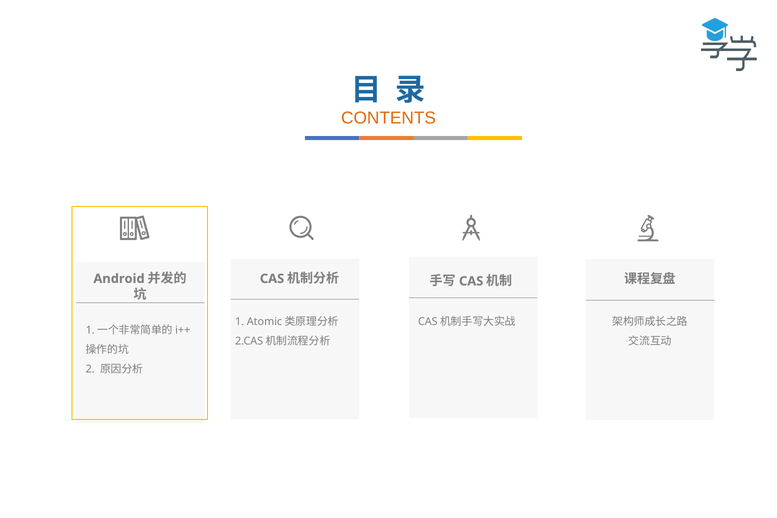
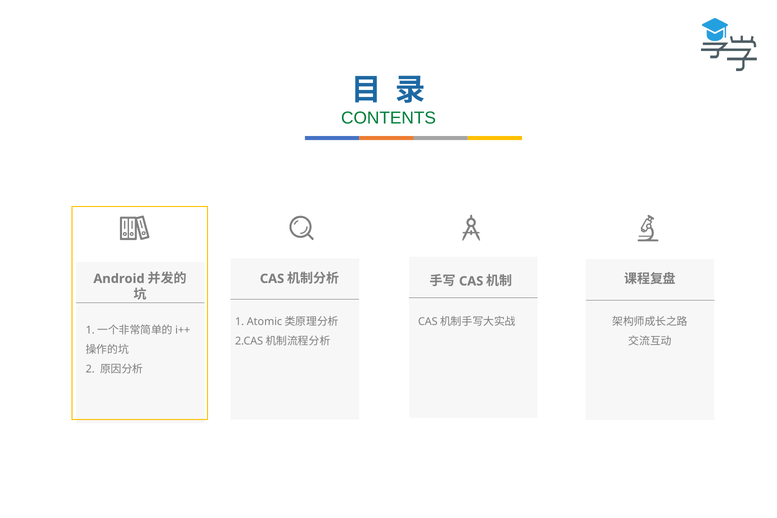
CONTENTS colour: orange -> green
